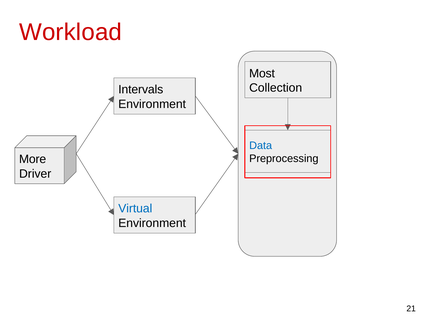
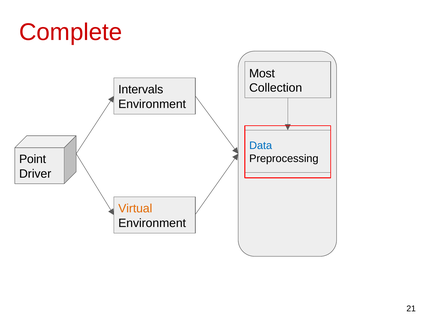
Workload: Workload -> Complete
More: More -> Point
Virtual colour: blue -> orange
